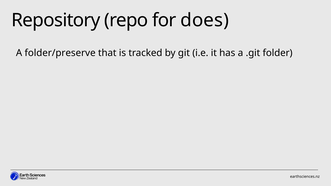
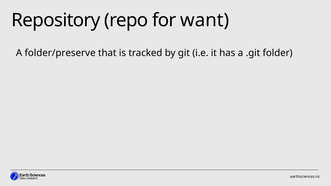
does: does -> want
